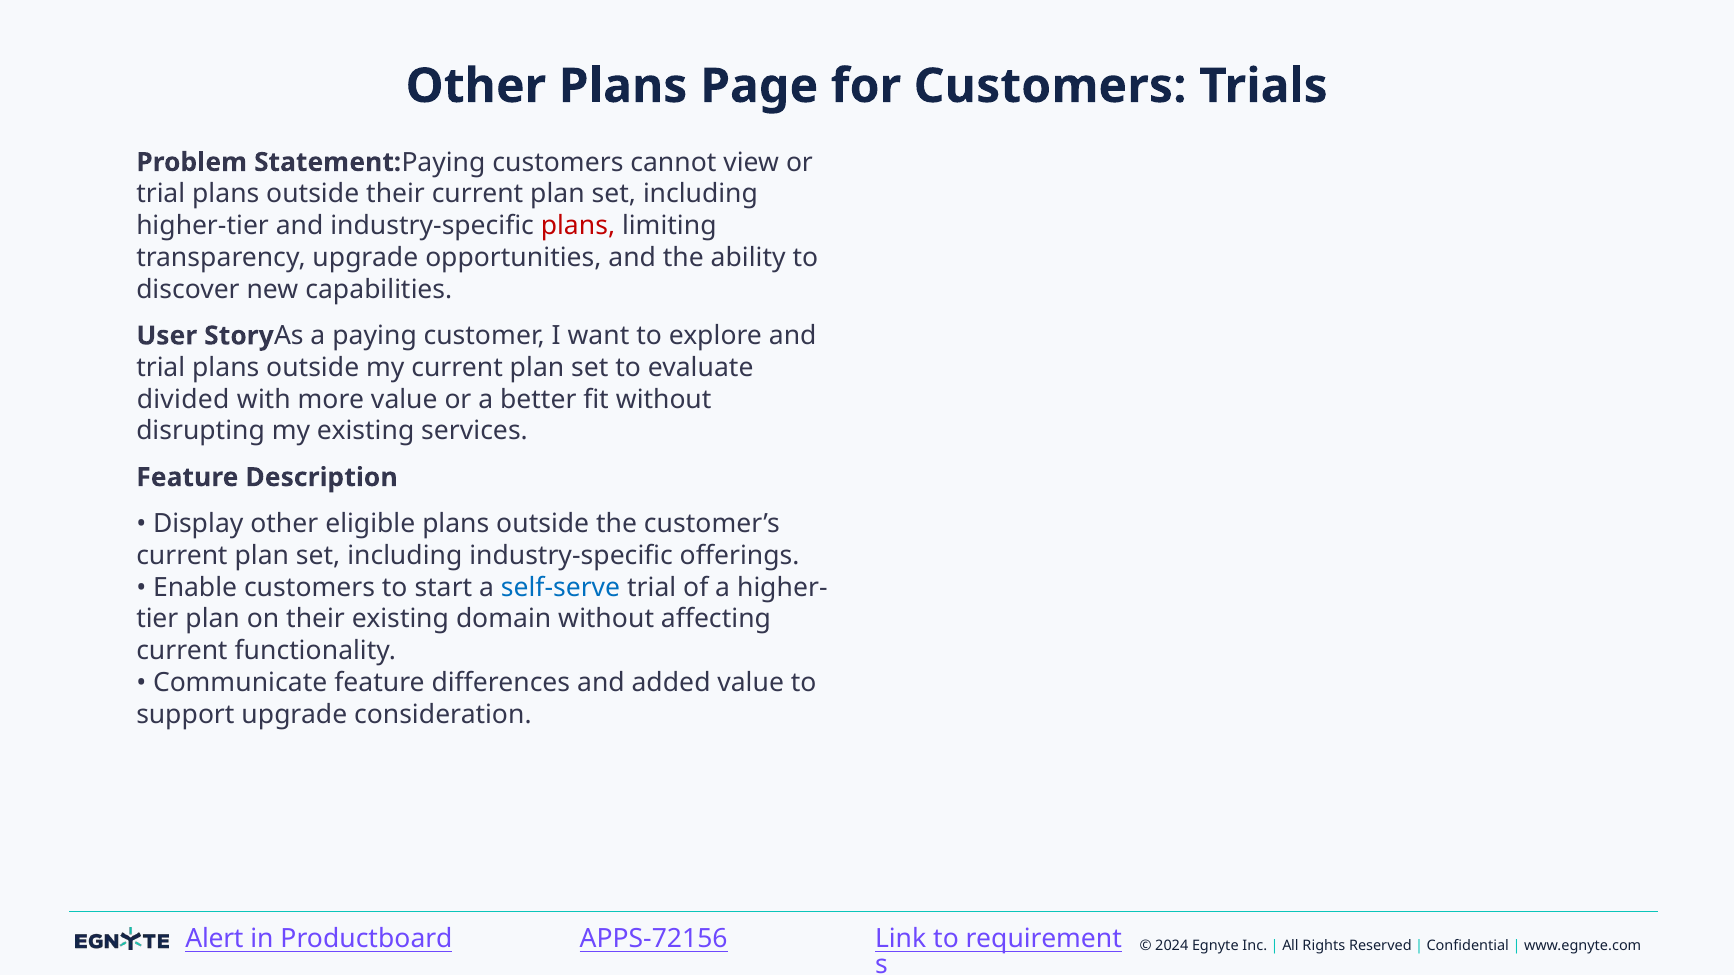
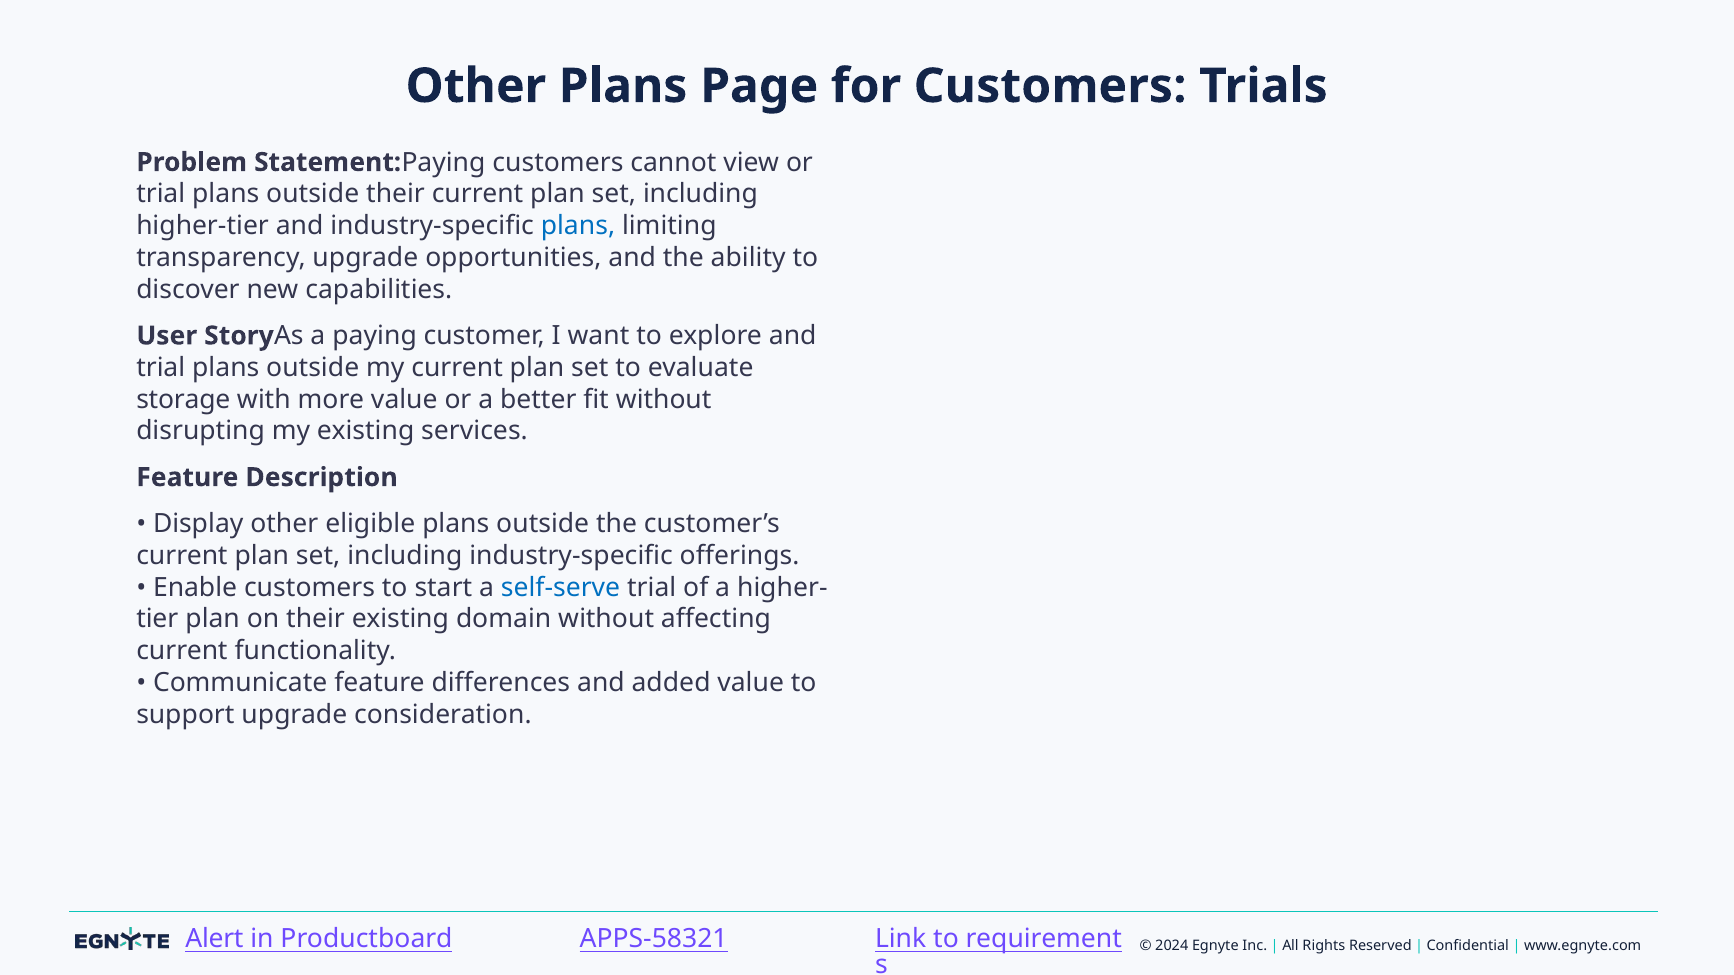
plans at (578, 226) colour: red -> blue
divided: divided -> storage
APPS-72156: APPS-72156 -> APPS-58321
